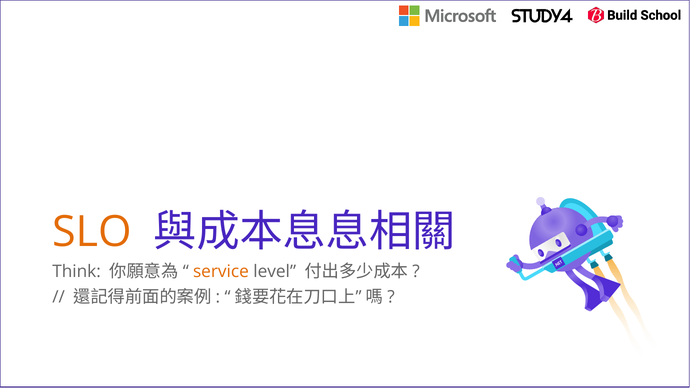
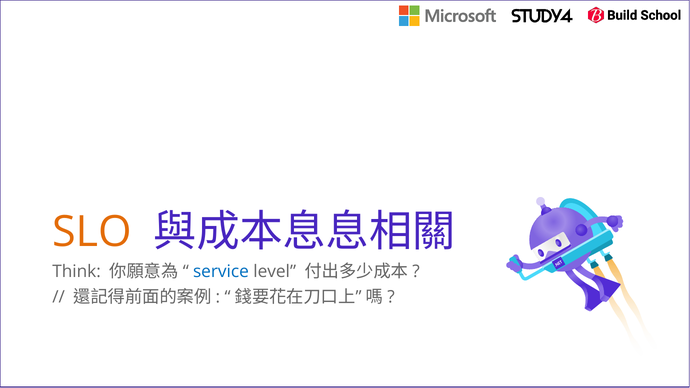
service colour: orange -> blue
